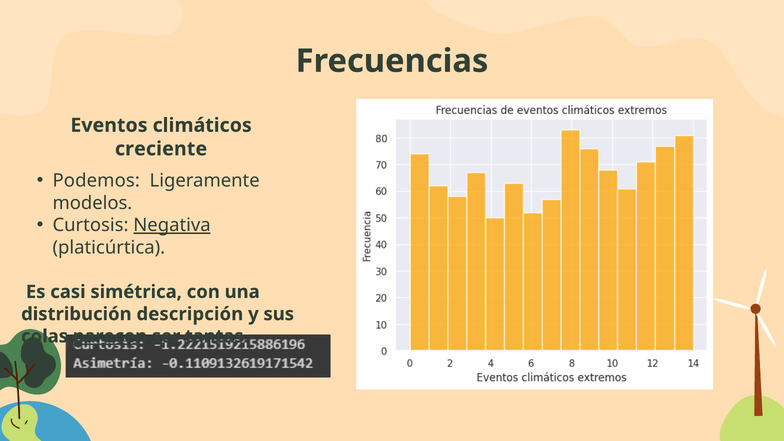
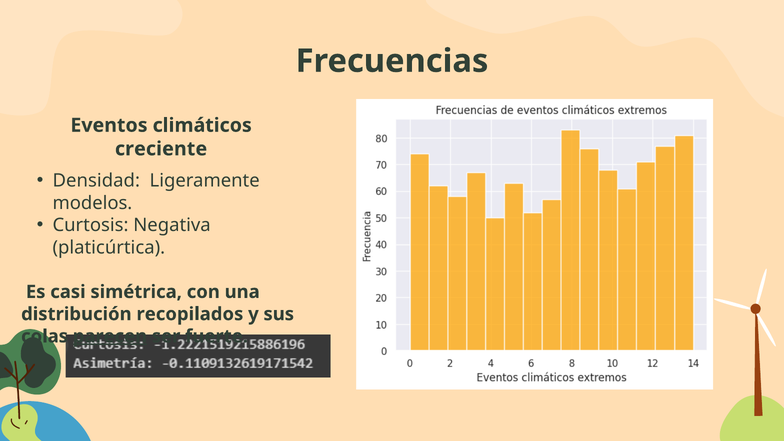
Podemos: Podemos -> Densidad
Negativa underline: present -> none
descripción: descripción -> recopilados
tantas: tantas -> fuerte
